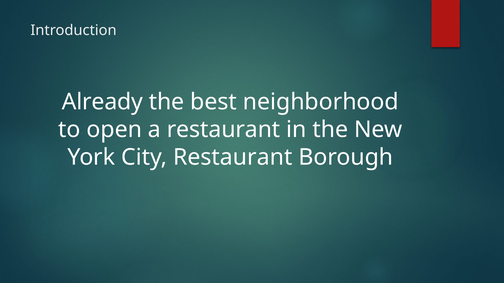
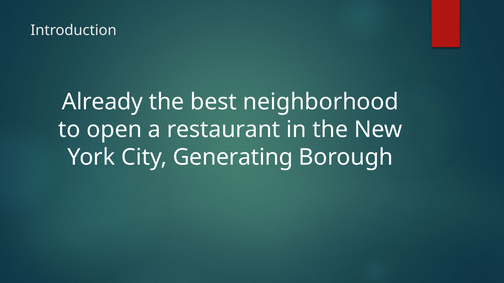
City Restaurant: Restaurant -> Generating
